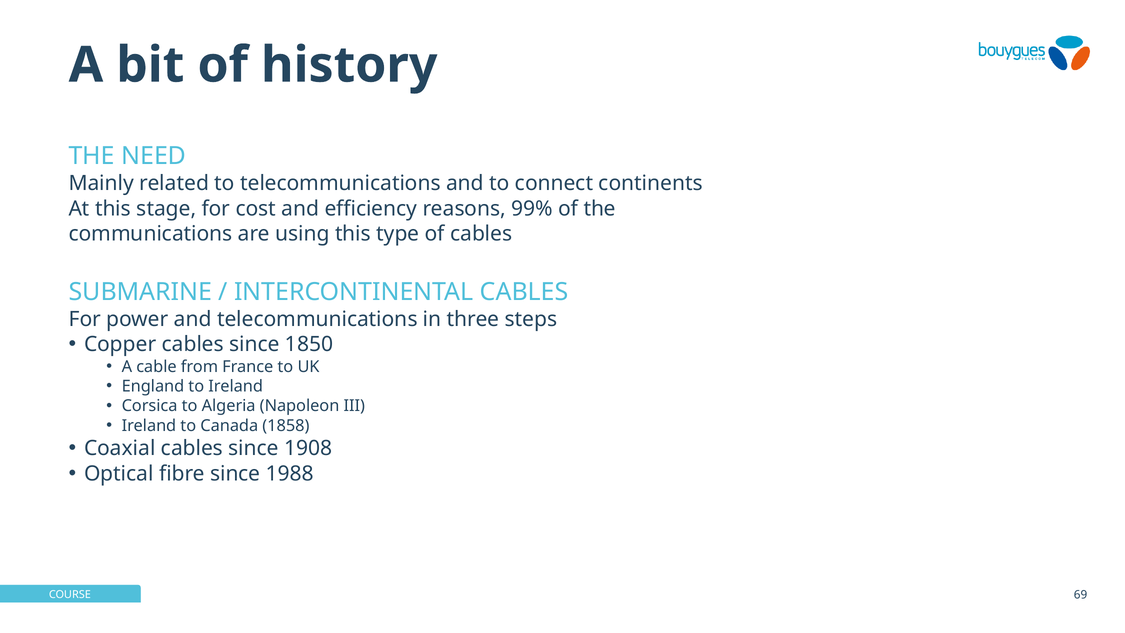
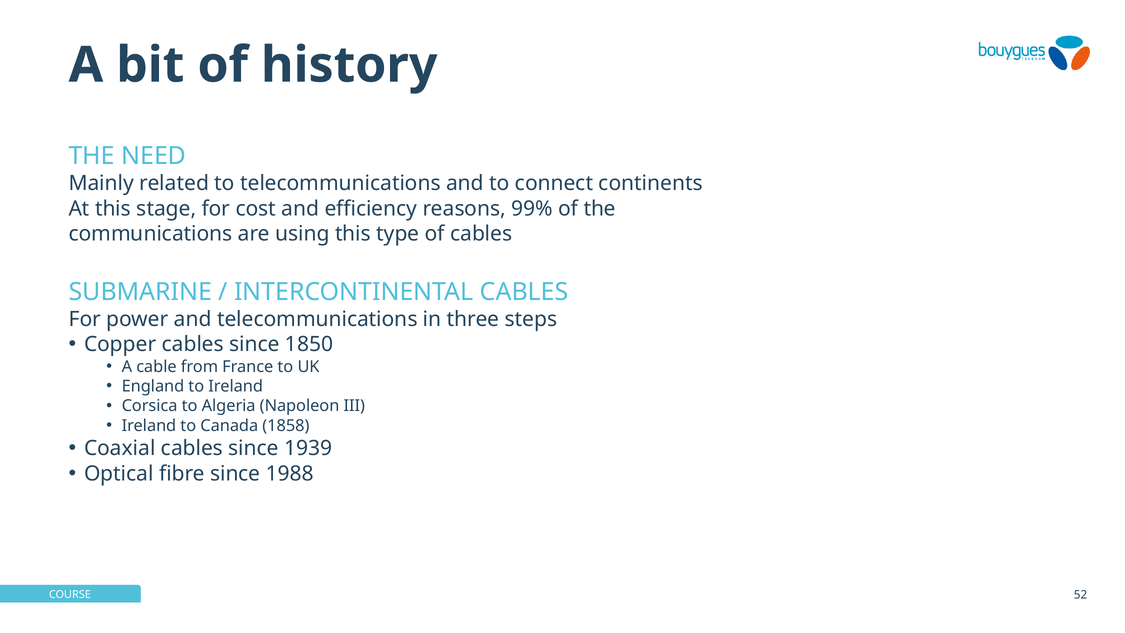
1908: 1908 -> 1939
69: 69 -> 52
